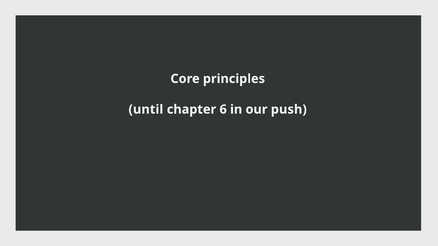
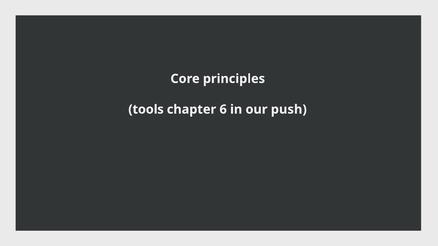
until: until -> tools
